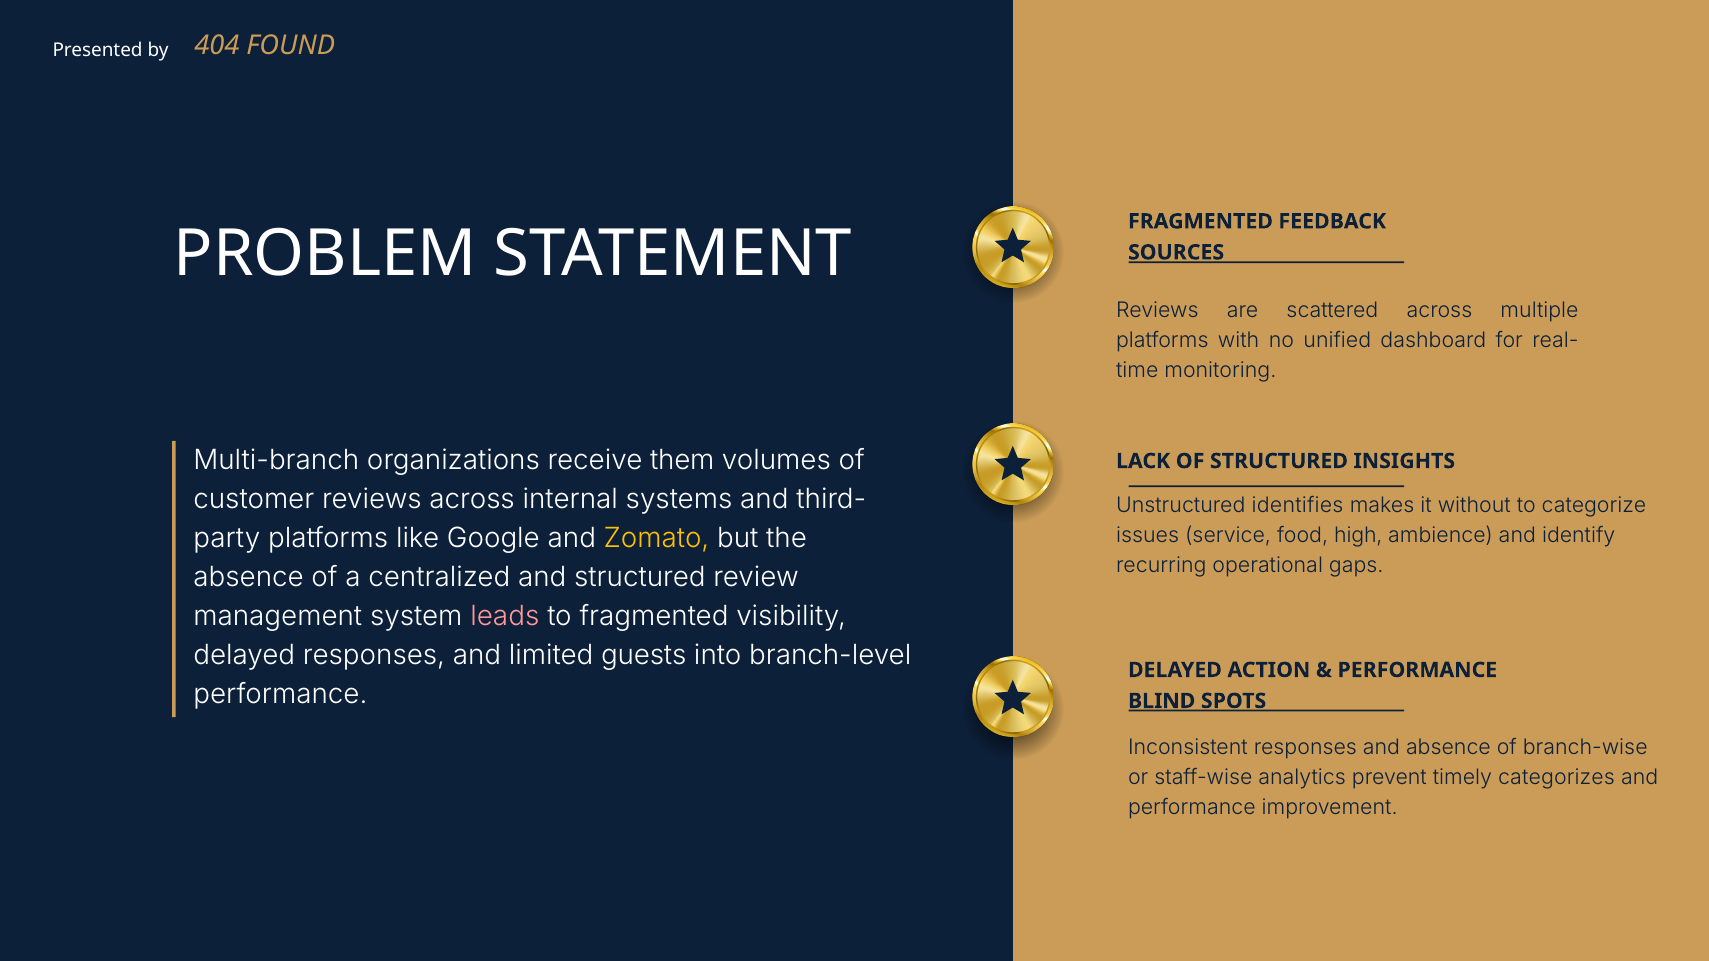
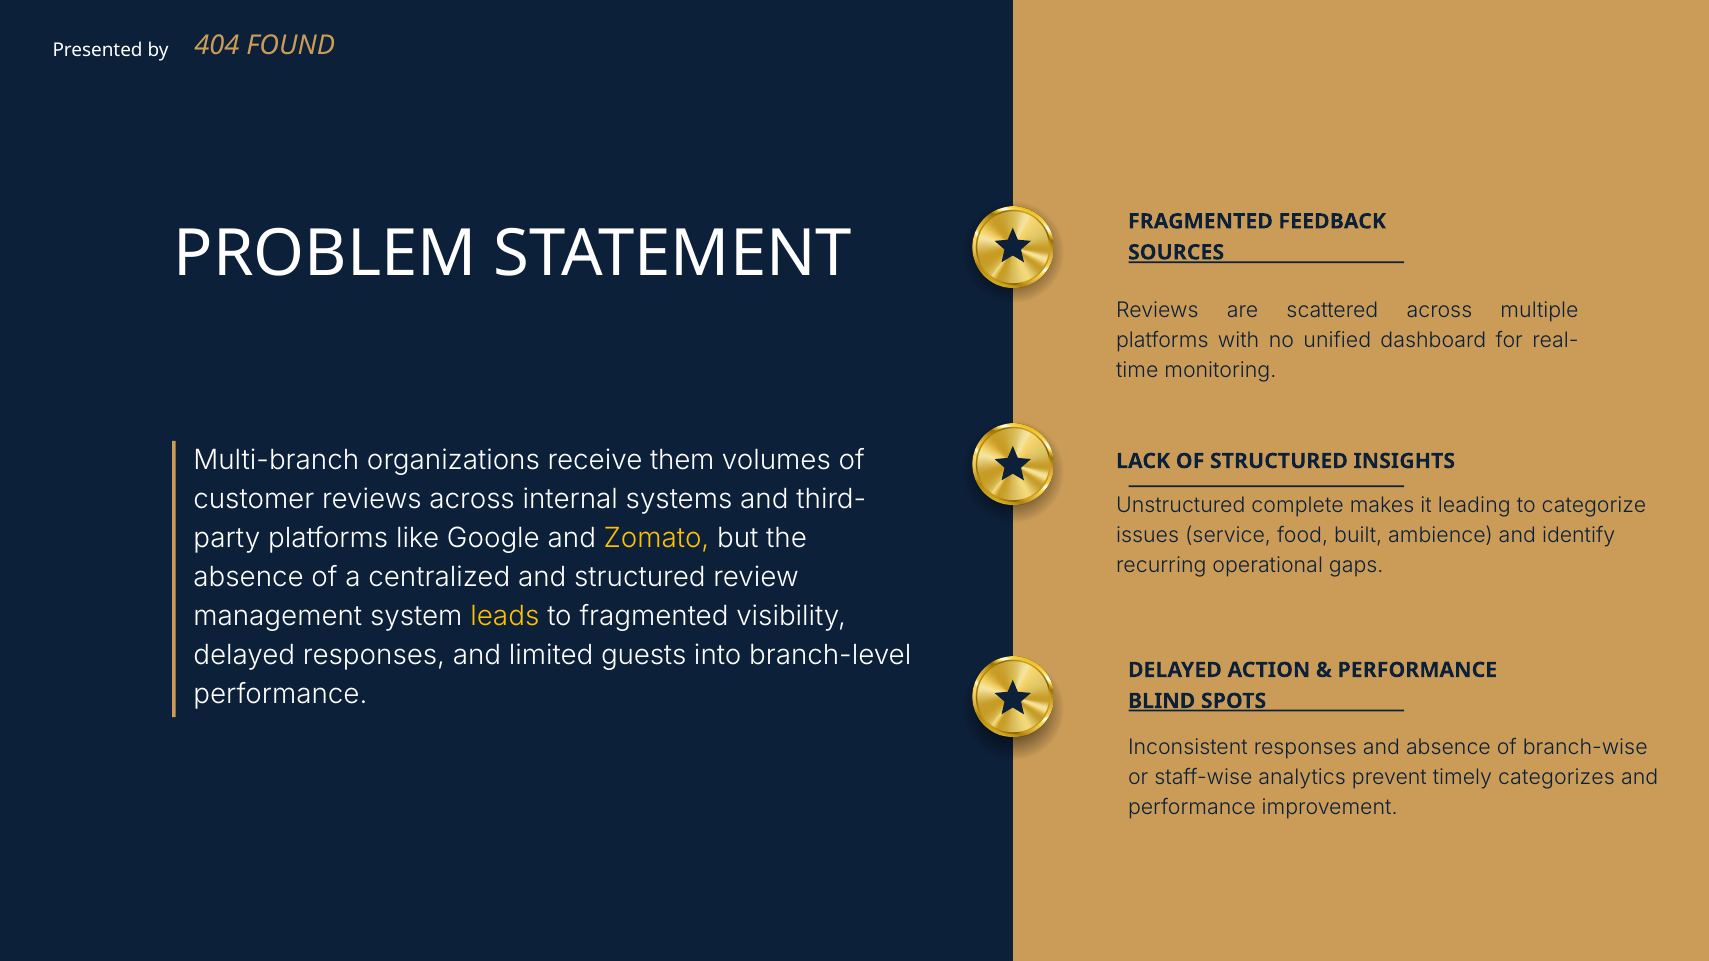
identifies: identifies -> complete
without: without -> leading
high: high -> built
leads colour: pink -> yellow
